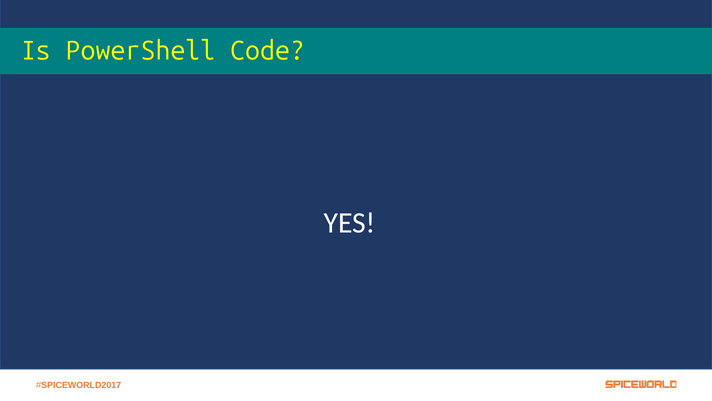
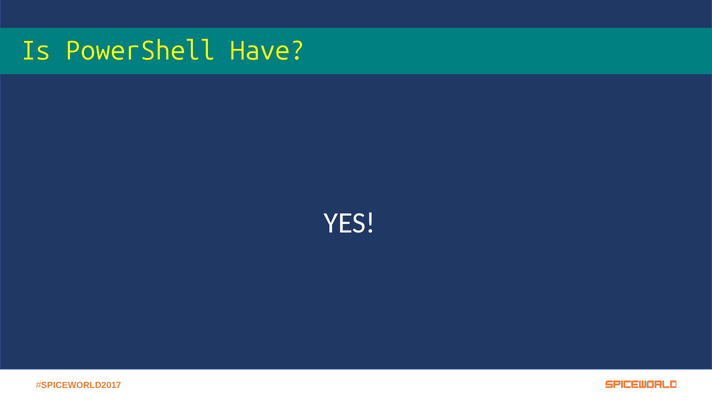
Code: Code -> Have
